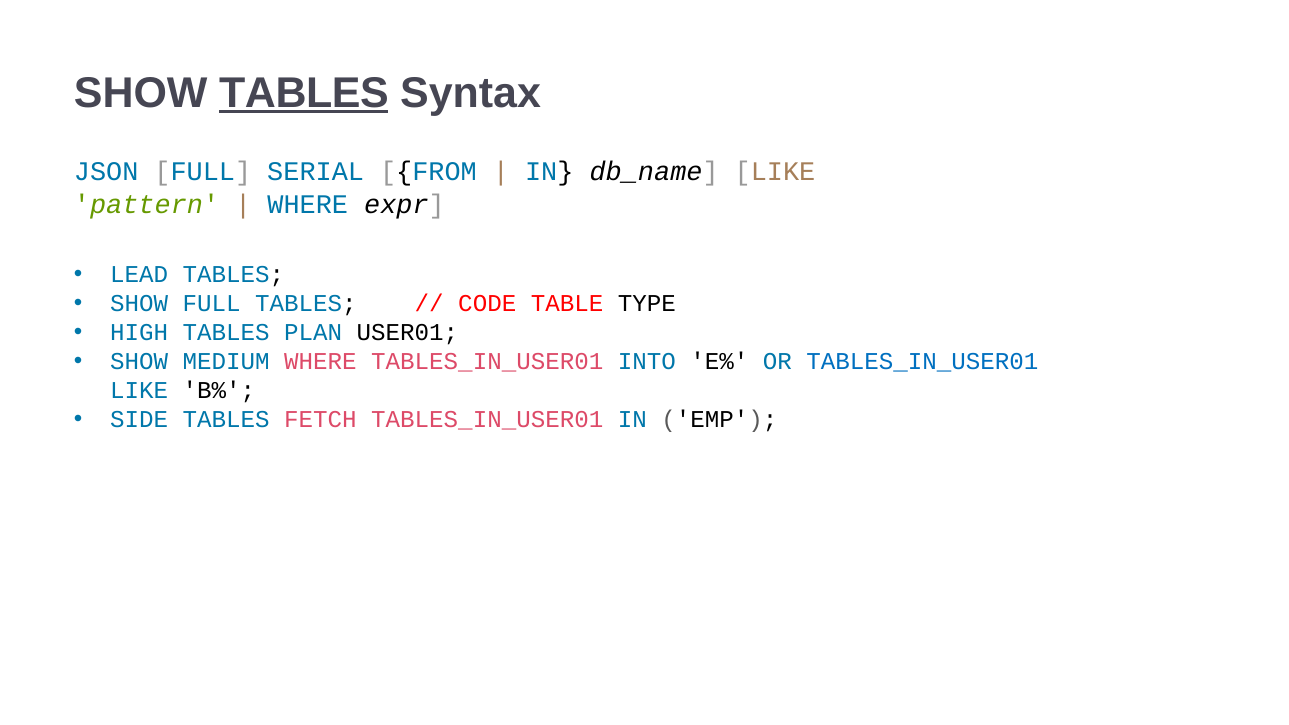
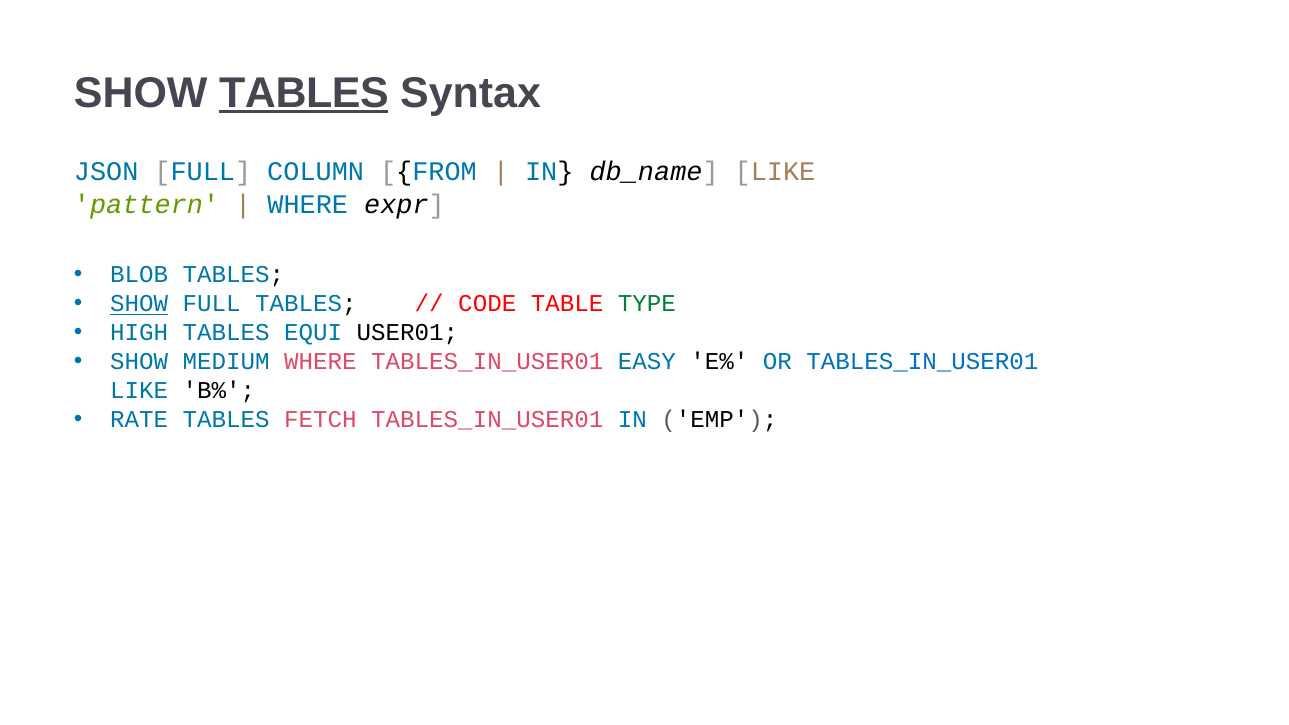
SERIAL: SERIAL -> COLUMN
LEAD: LEAD -> BLOB
SHOW at (139, 304) underline: none -> present
TYPE colour: black -> green
PLAN: PLAN -> EQUI
INTO: INTO -> EASY
SIDE: SIDE -> RATE
